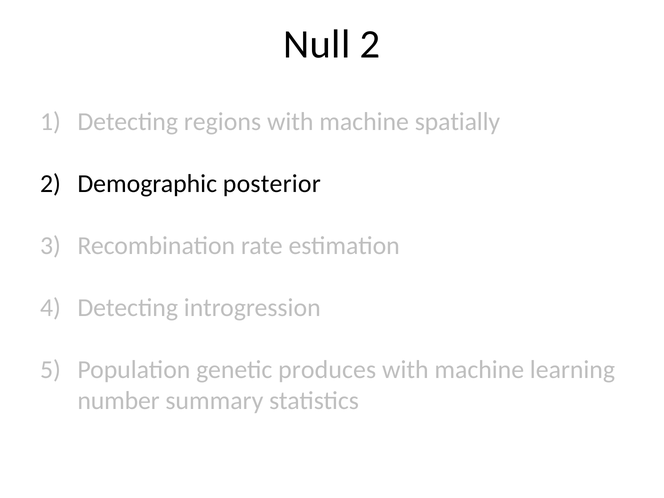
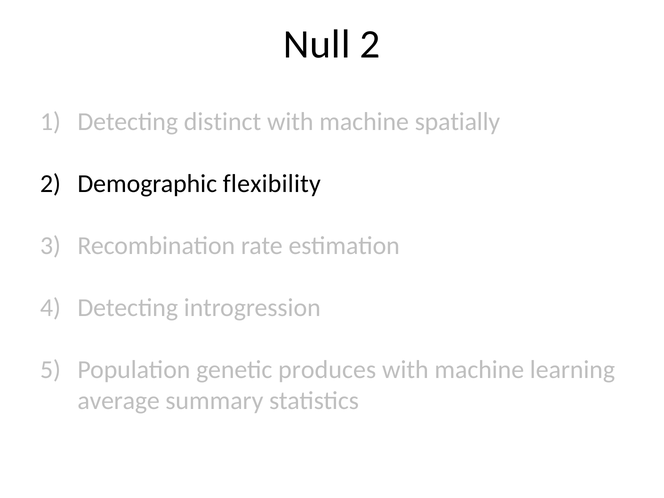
regions: regions -> distinct
posterior: posterior -> flexibility
number: number -> average
